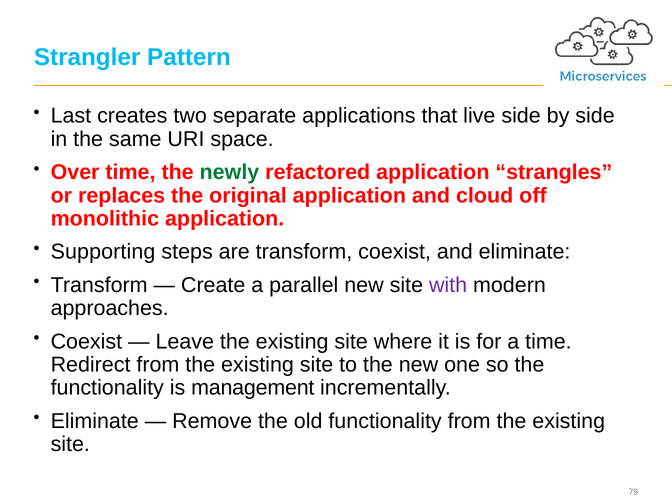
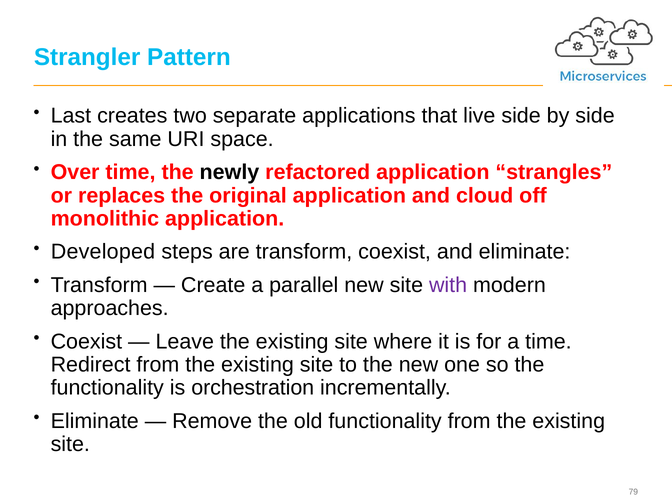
newly colour: green -> black
Supporting: Supporting -> Developed
management: management -> orchestration
